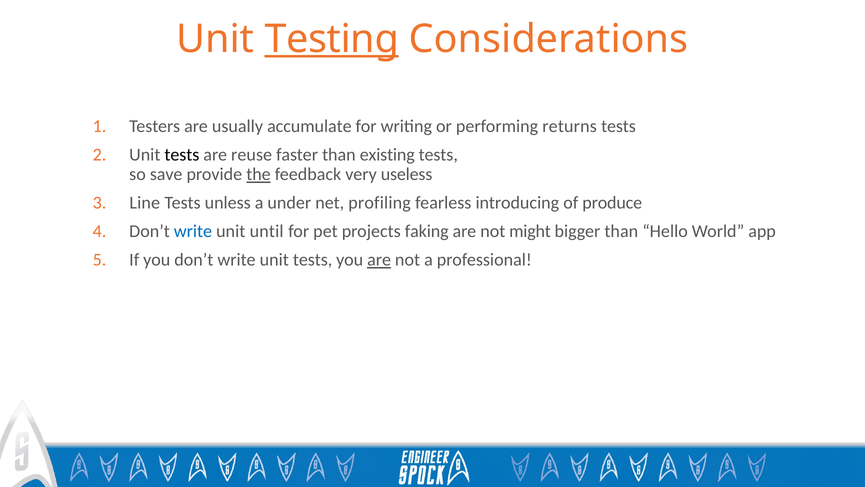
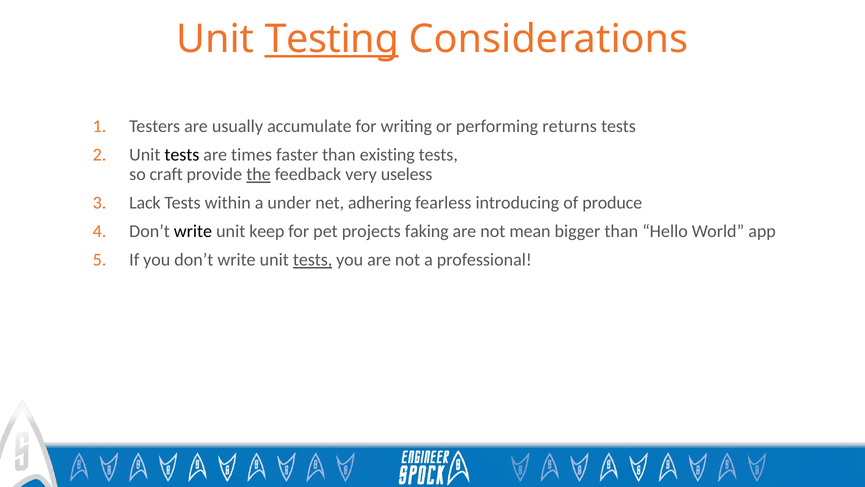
reuse: reuse -> times
save: save -> craft
Line: Line -> Lack
unless: unless -> within
profiling: profiling -> adhering
write at (193, 231) colour: blue -> black
until: until -> keep
might: might -> mean
tests at (313, 260) underline: none -> present
are at (379, 260) underline: present -> none
